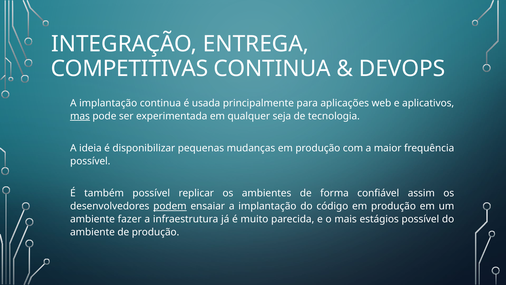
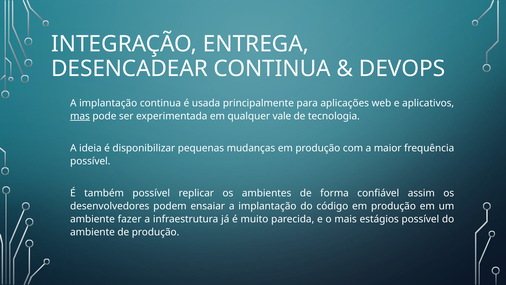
COMPETITIVAS: COMPETITIVAS -> DESENCADEAR
seja: seja -> vale
podem underline: present -> none
